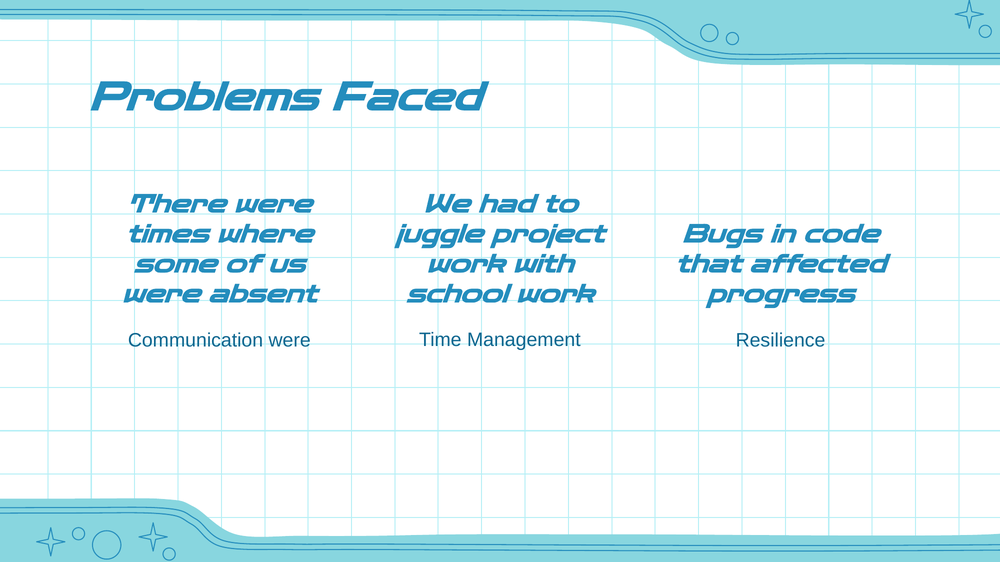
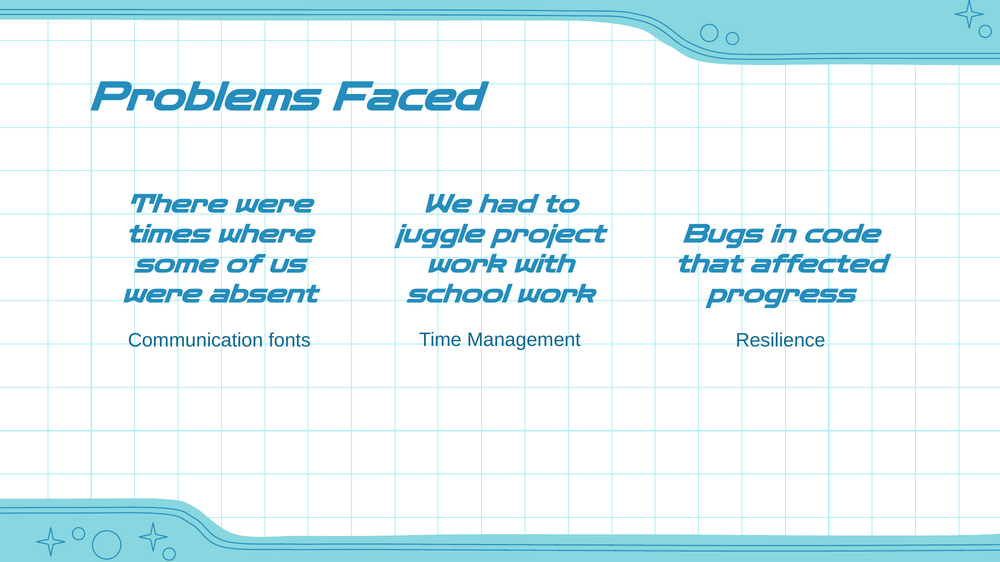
Communication were: were -> fonts
